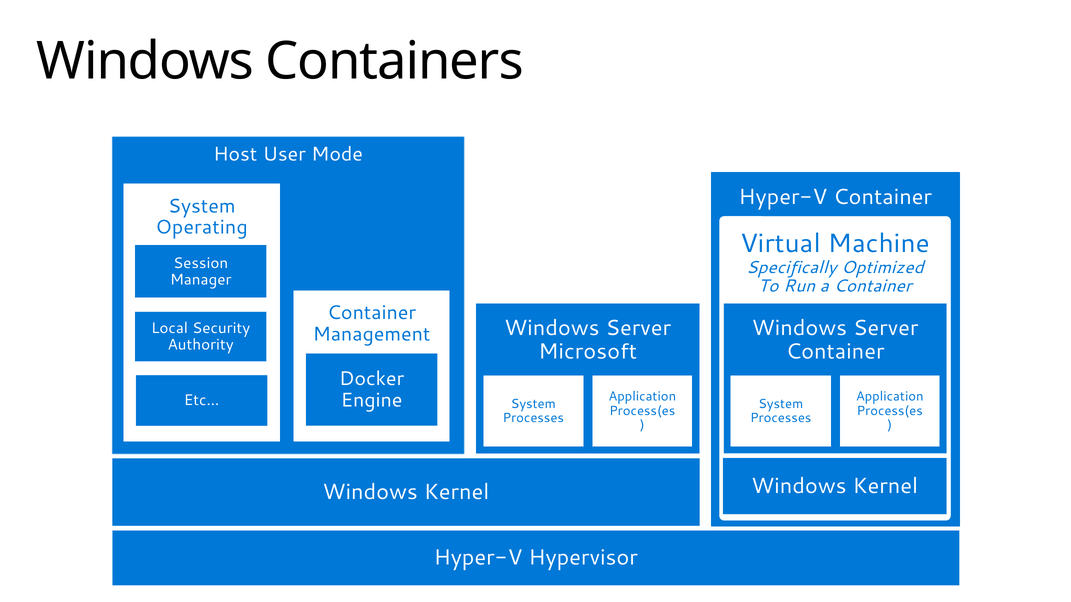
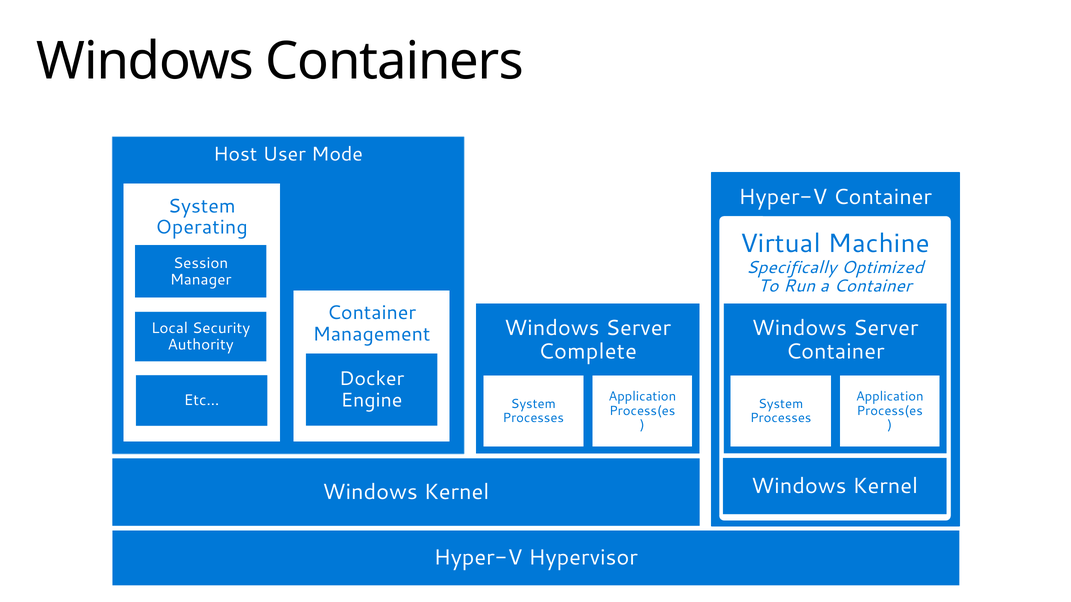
Microsoft: Microsoft -> Complete
